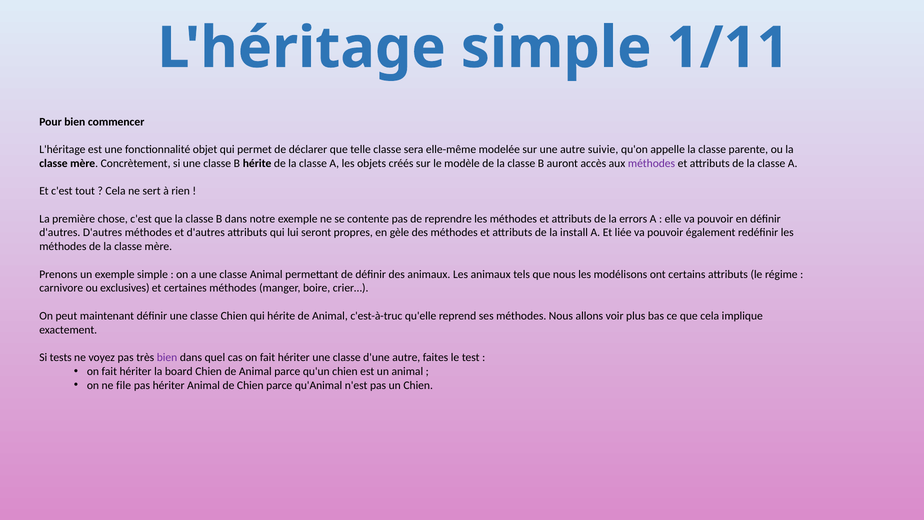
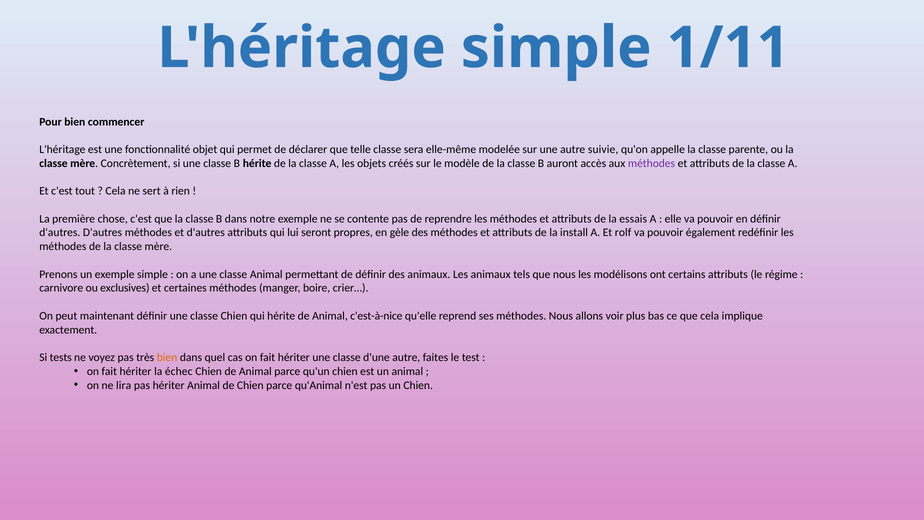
errors: errors -> essais
liée: liée -> rolf
c'est-à-truc: c'est-à-truc -> c'est-à-nice
bien at (167, 357) colour: purple -> orange
board: board -> échec
file: file -> lira
